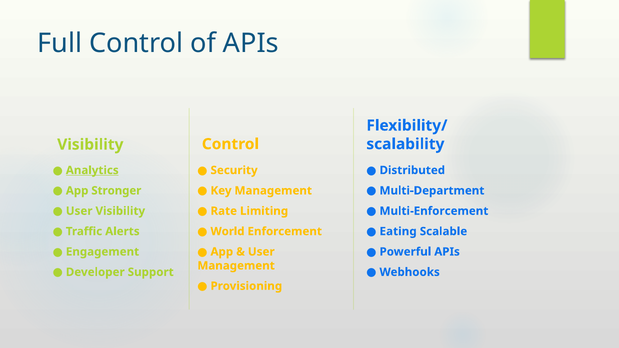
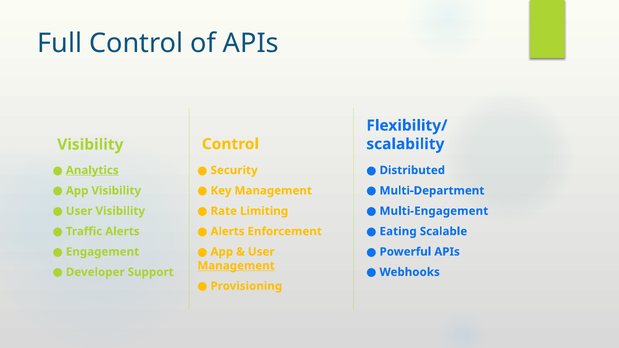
App Stronger: Stronger -> Visibility
Multi-Enforcement: Multi-Enforcement -> Multi-Engagement
World at (228, 231): World -> Alerts
Management at (236, 266) underline: none -> present
